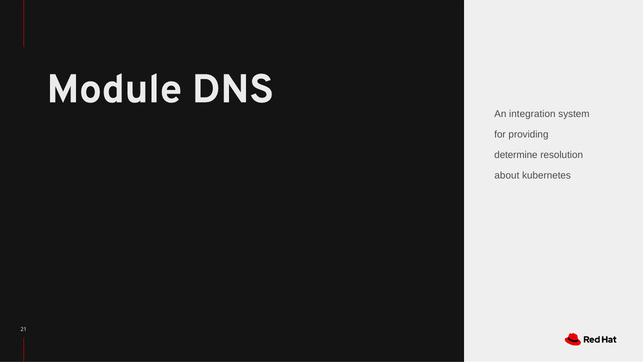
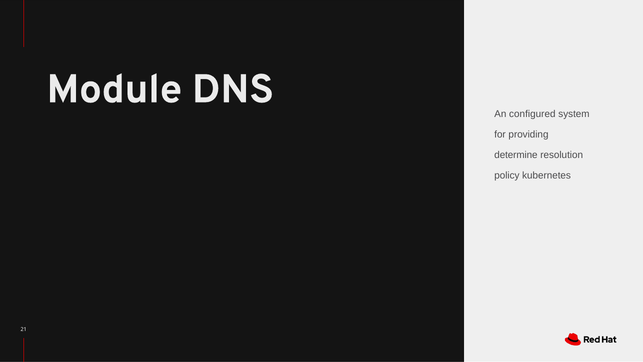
integration: integration -> configured
about: about -> policy
